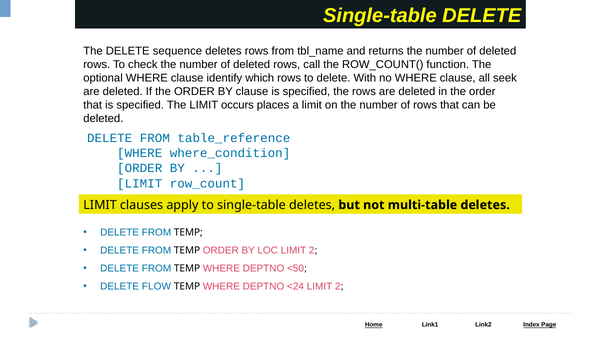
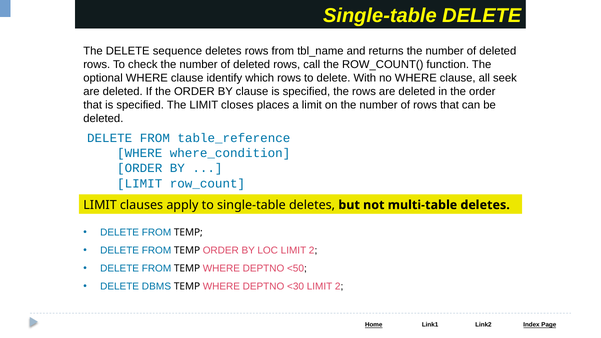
occurs: occurs -> closes
FLOW: FLOW -> DBMS
<24: <24 -> <30
